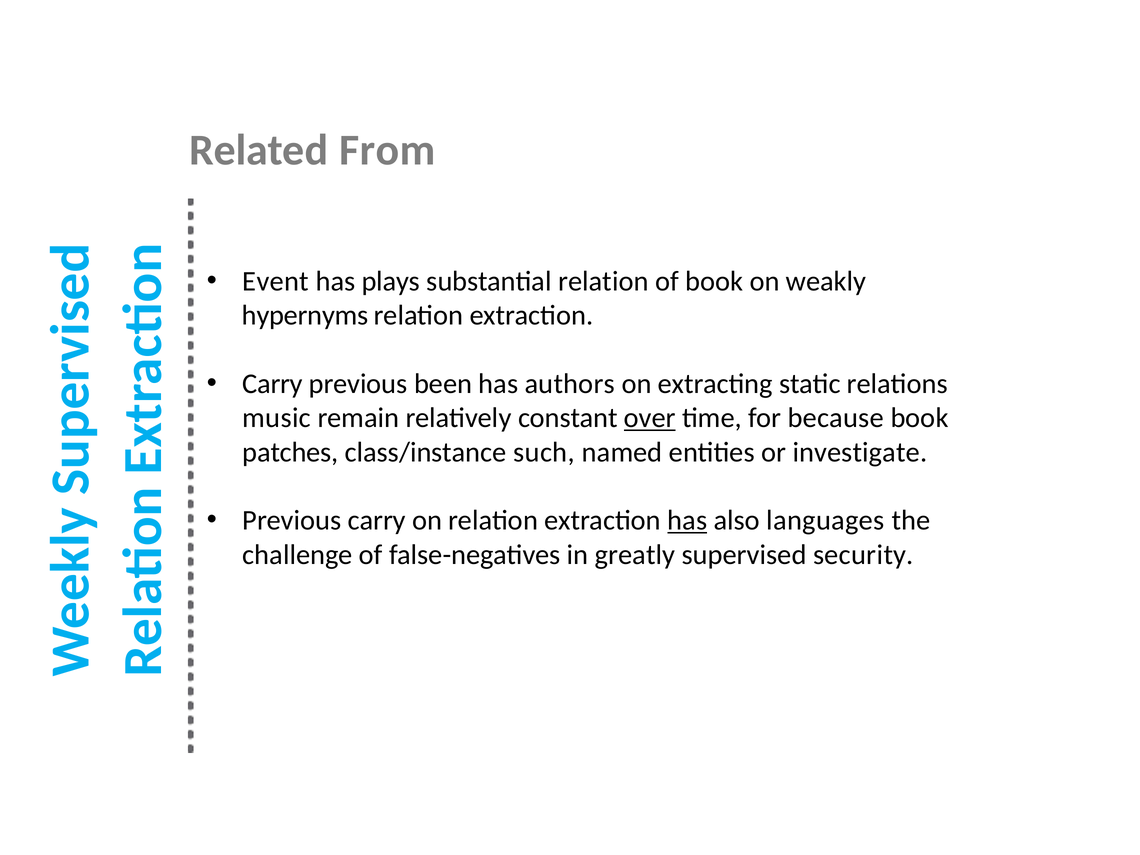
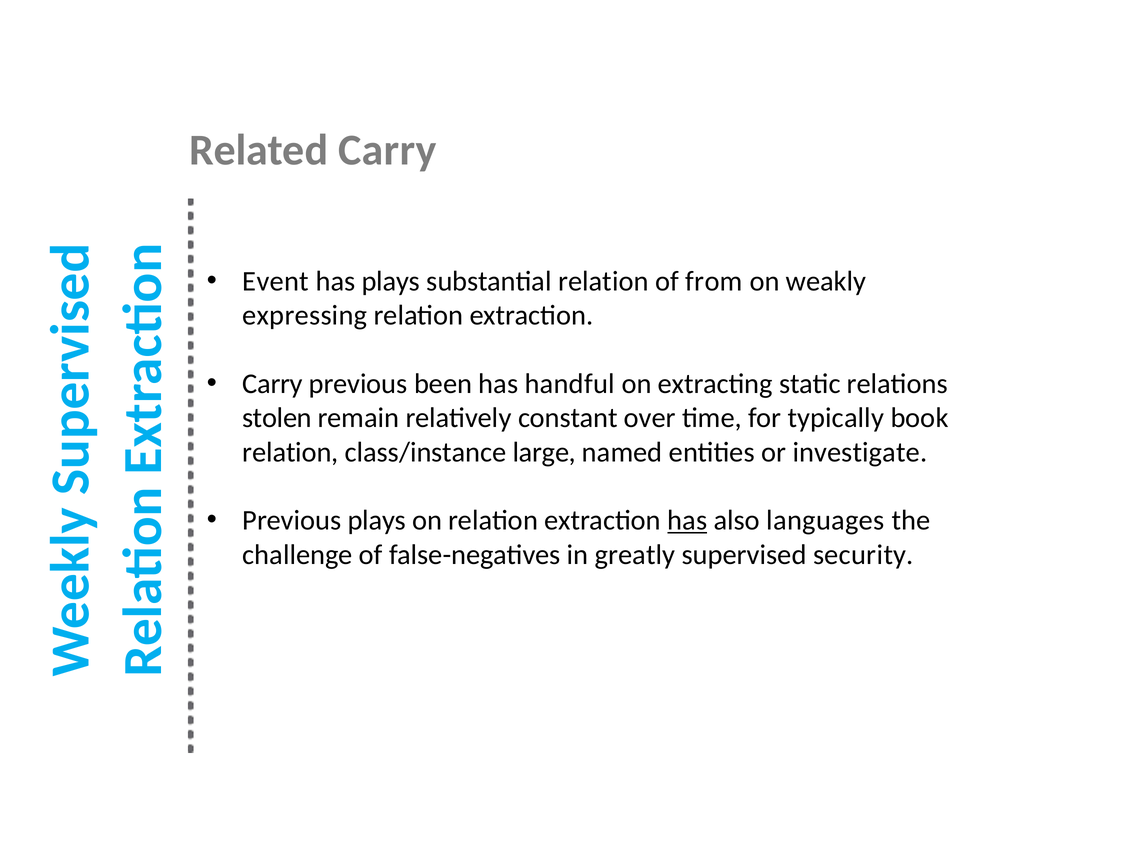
Related From: From -> Carry
of book: book -> from
hypernyms: hypernyms -> expressing
authors: authors -> handful
music: music -> stolen
over underline: present -> none
because: because -> typically
patches at (290, 452): patches -> relation
such: such -> large
Previous carry: carry -> plays
